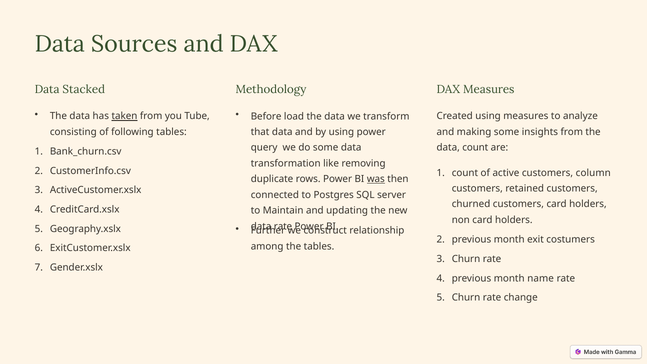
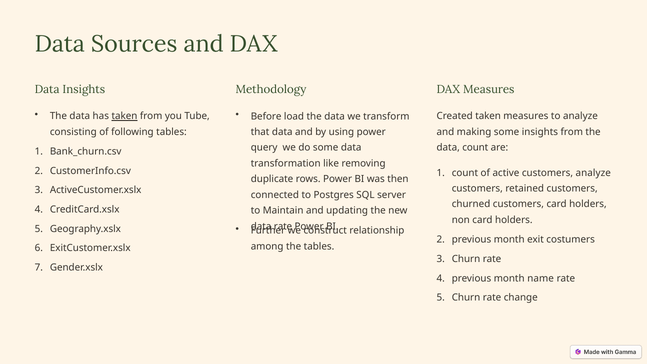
Data Stacked: Stacked -> Insights
Created using: using -> taken
customers column: column -> analyze
was underline: present -> none
